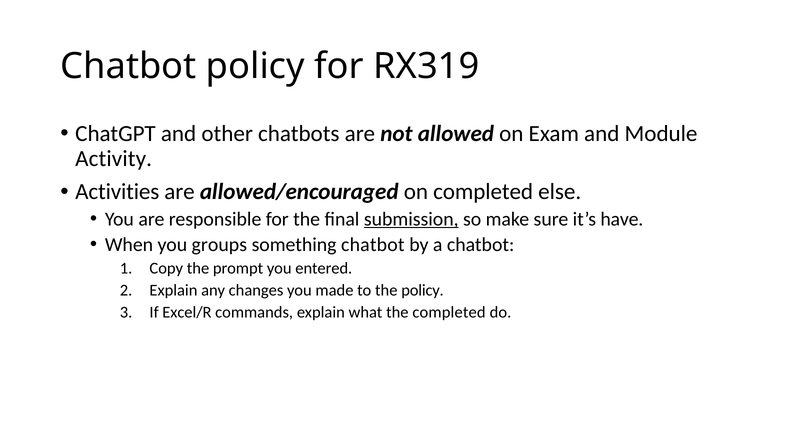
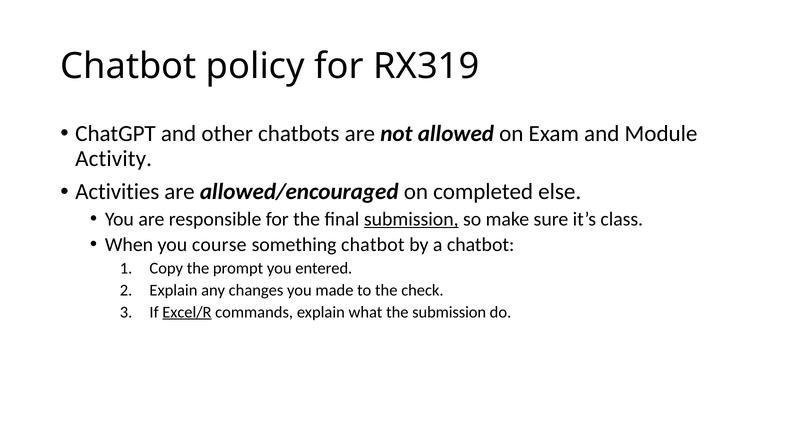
have: have -> class
groups: groups -> course
the policy: policy -> check
Excel/R underline: none -> present
the completed: completed -> submission
